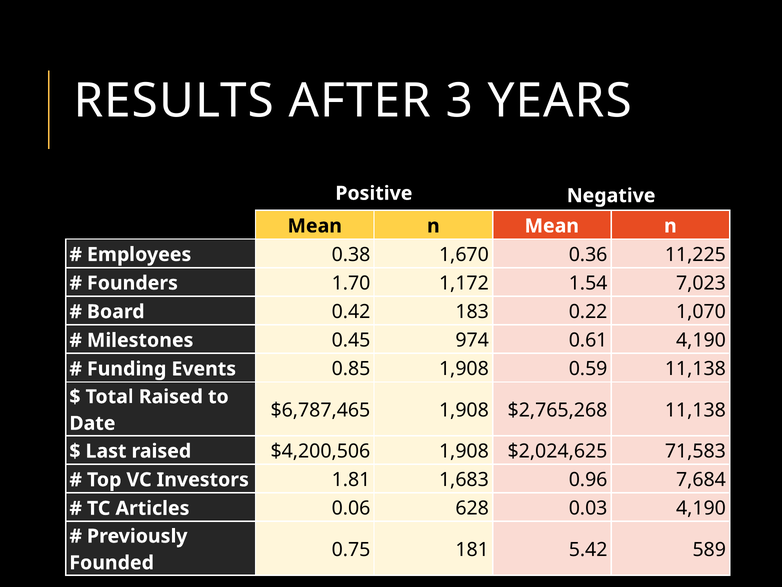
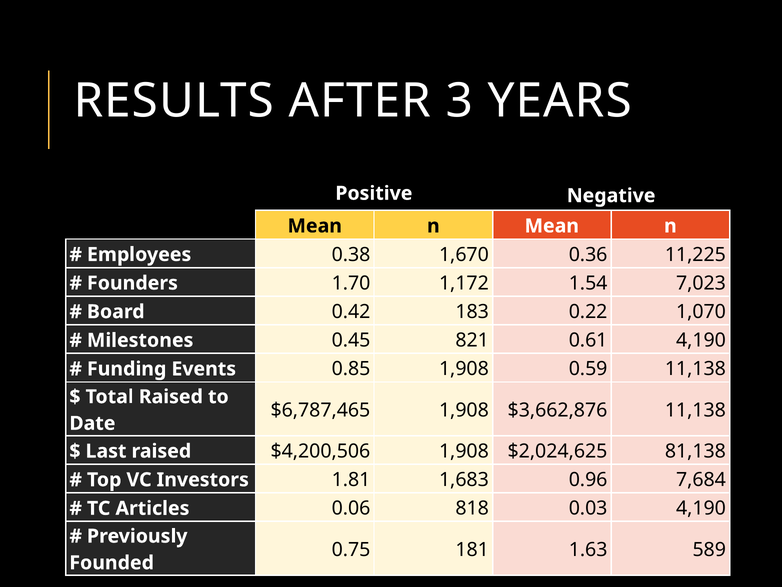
974: 974 -> 821
$2,765,268: $2,765,268 -> $3,662,876
71,583: 71,583 -> 81,138
628: 628 -> 818
5.42: 5.42 -> 1.63
